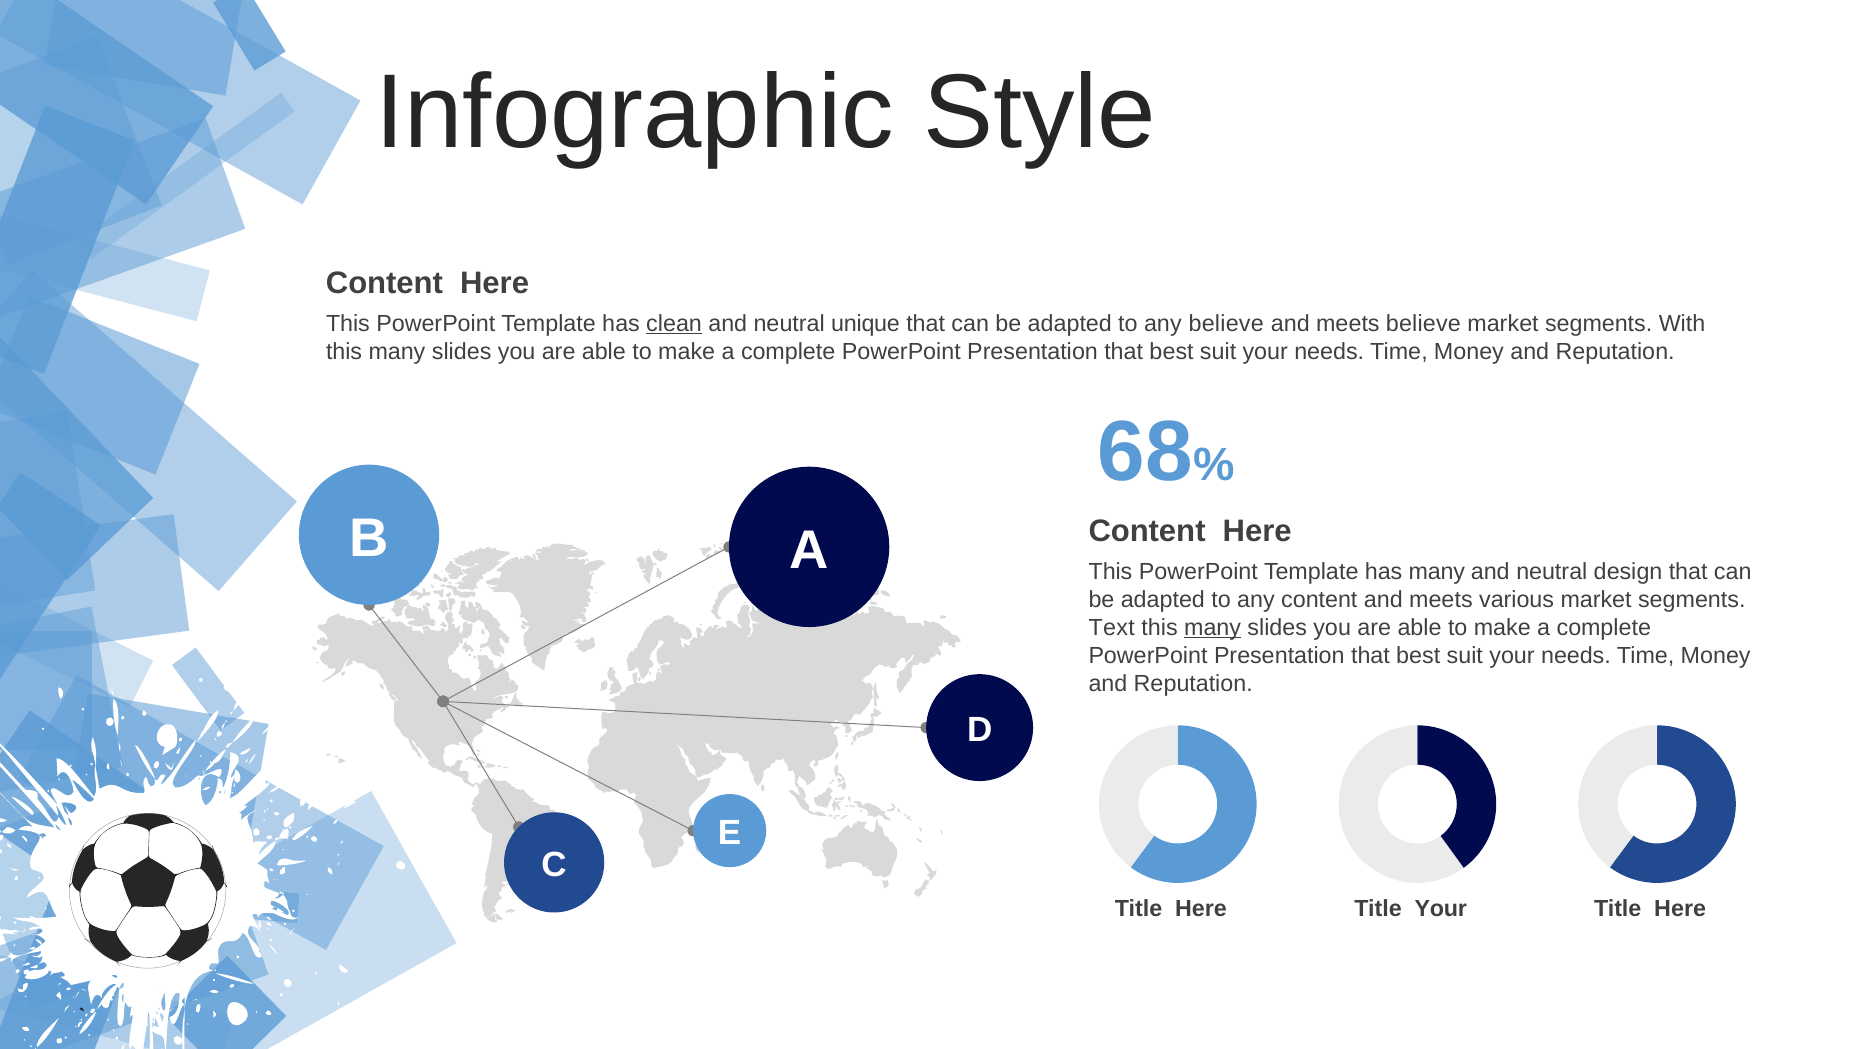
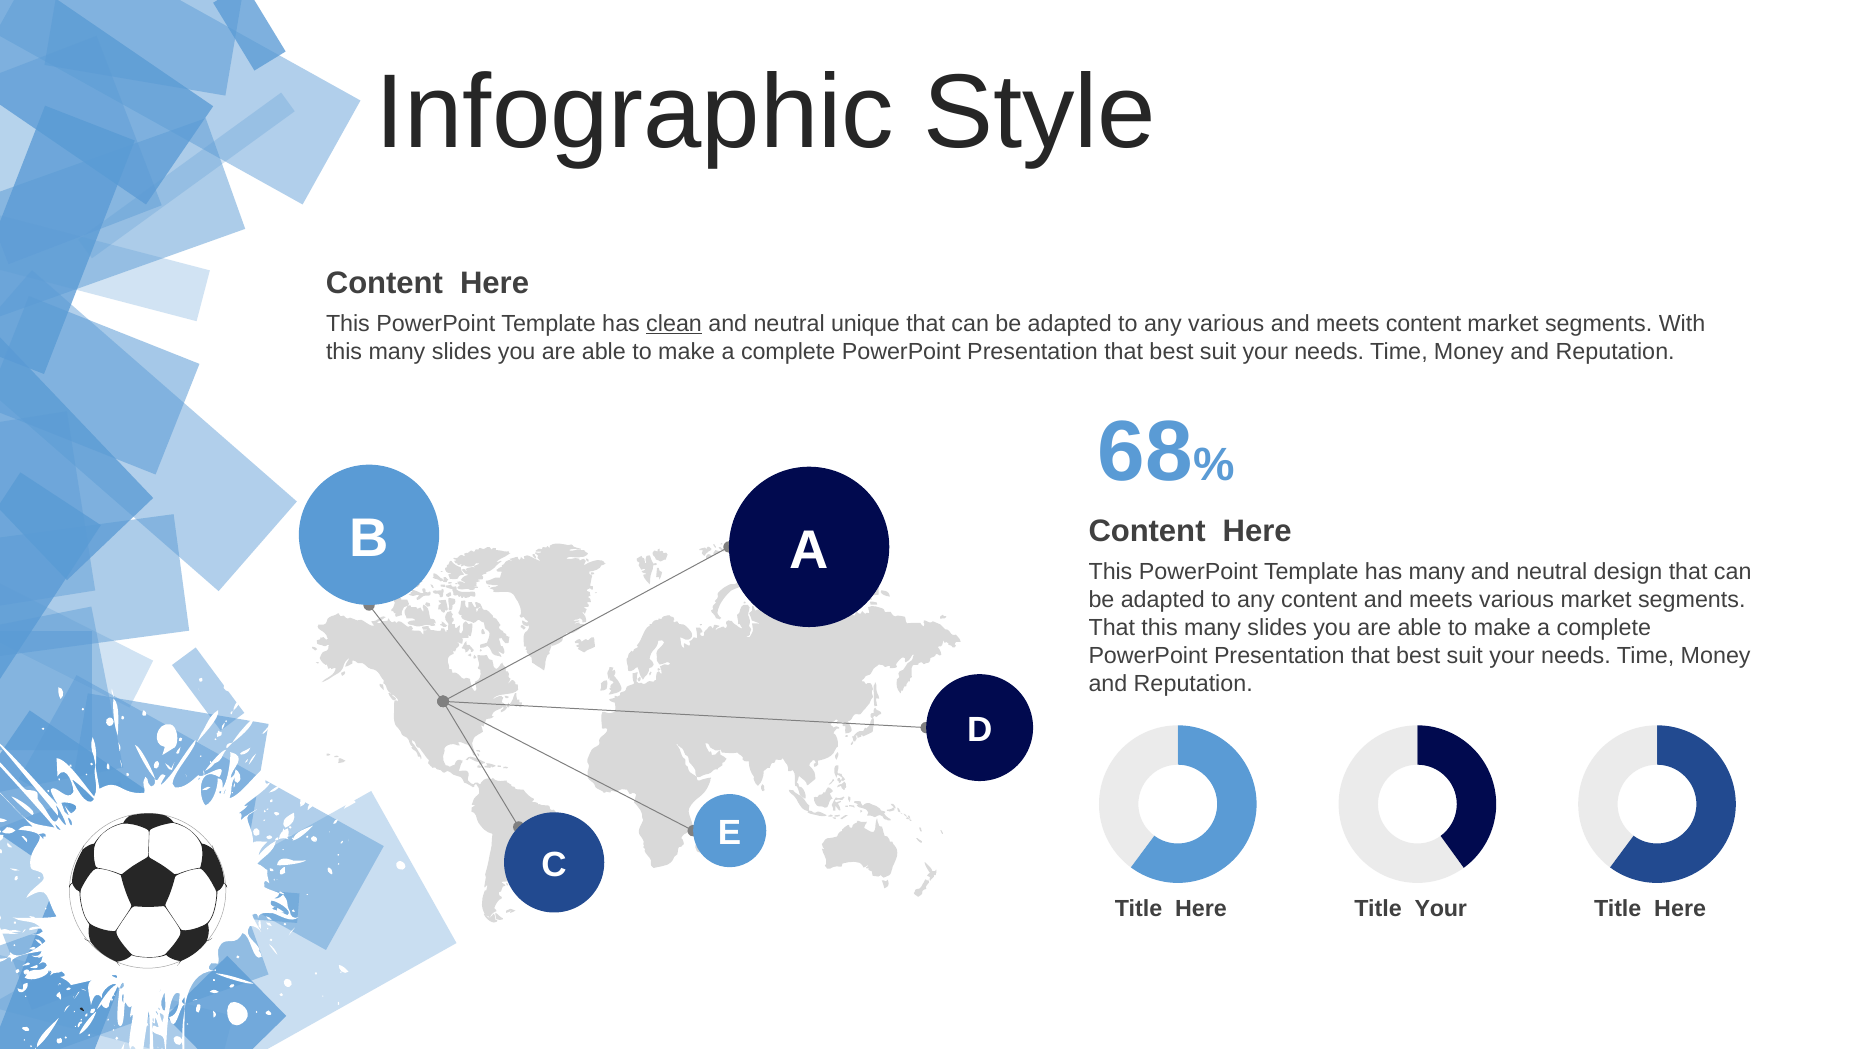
any believe: believe -> various
meets believe: believe -> content
Text at (1112, 627): Text -> That
many at (1213, 627) underline: present -> none
